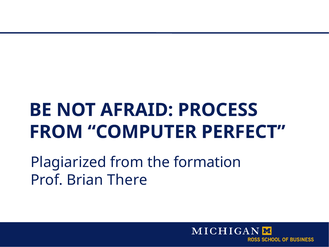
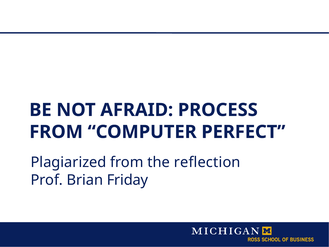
formation: formation -> reflection
There: There -> Friday
